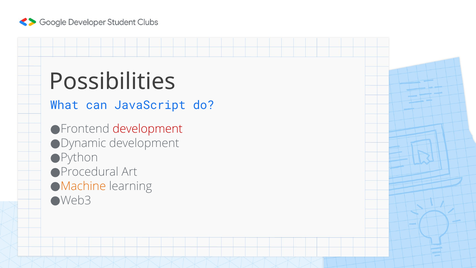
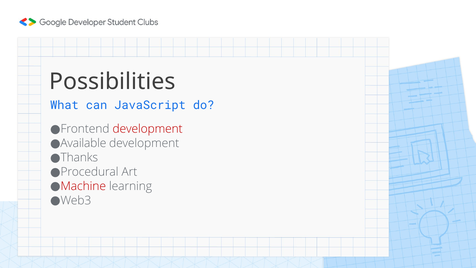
Dynamic: Dynamic -> Available
Python: Python -> Thanks
Machine colour: orange -> red
